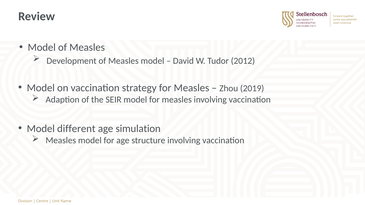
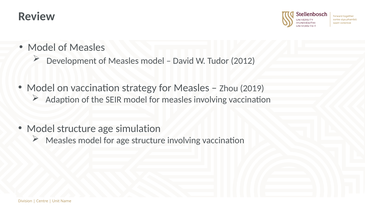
Model different: different -> structure
